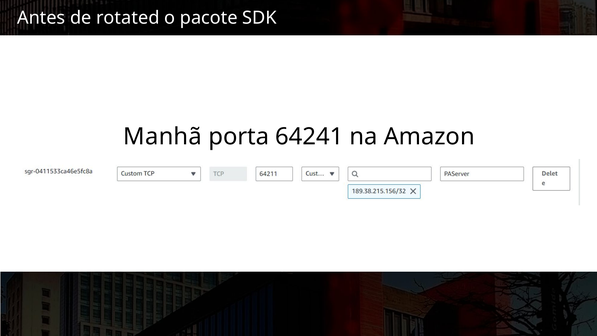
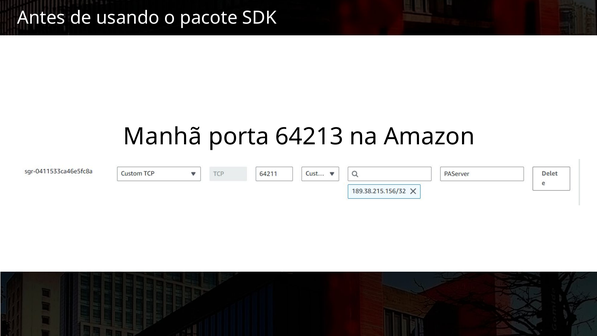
rotated: rotated -> usando
64241: 64241 -> 64213
